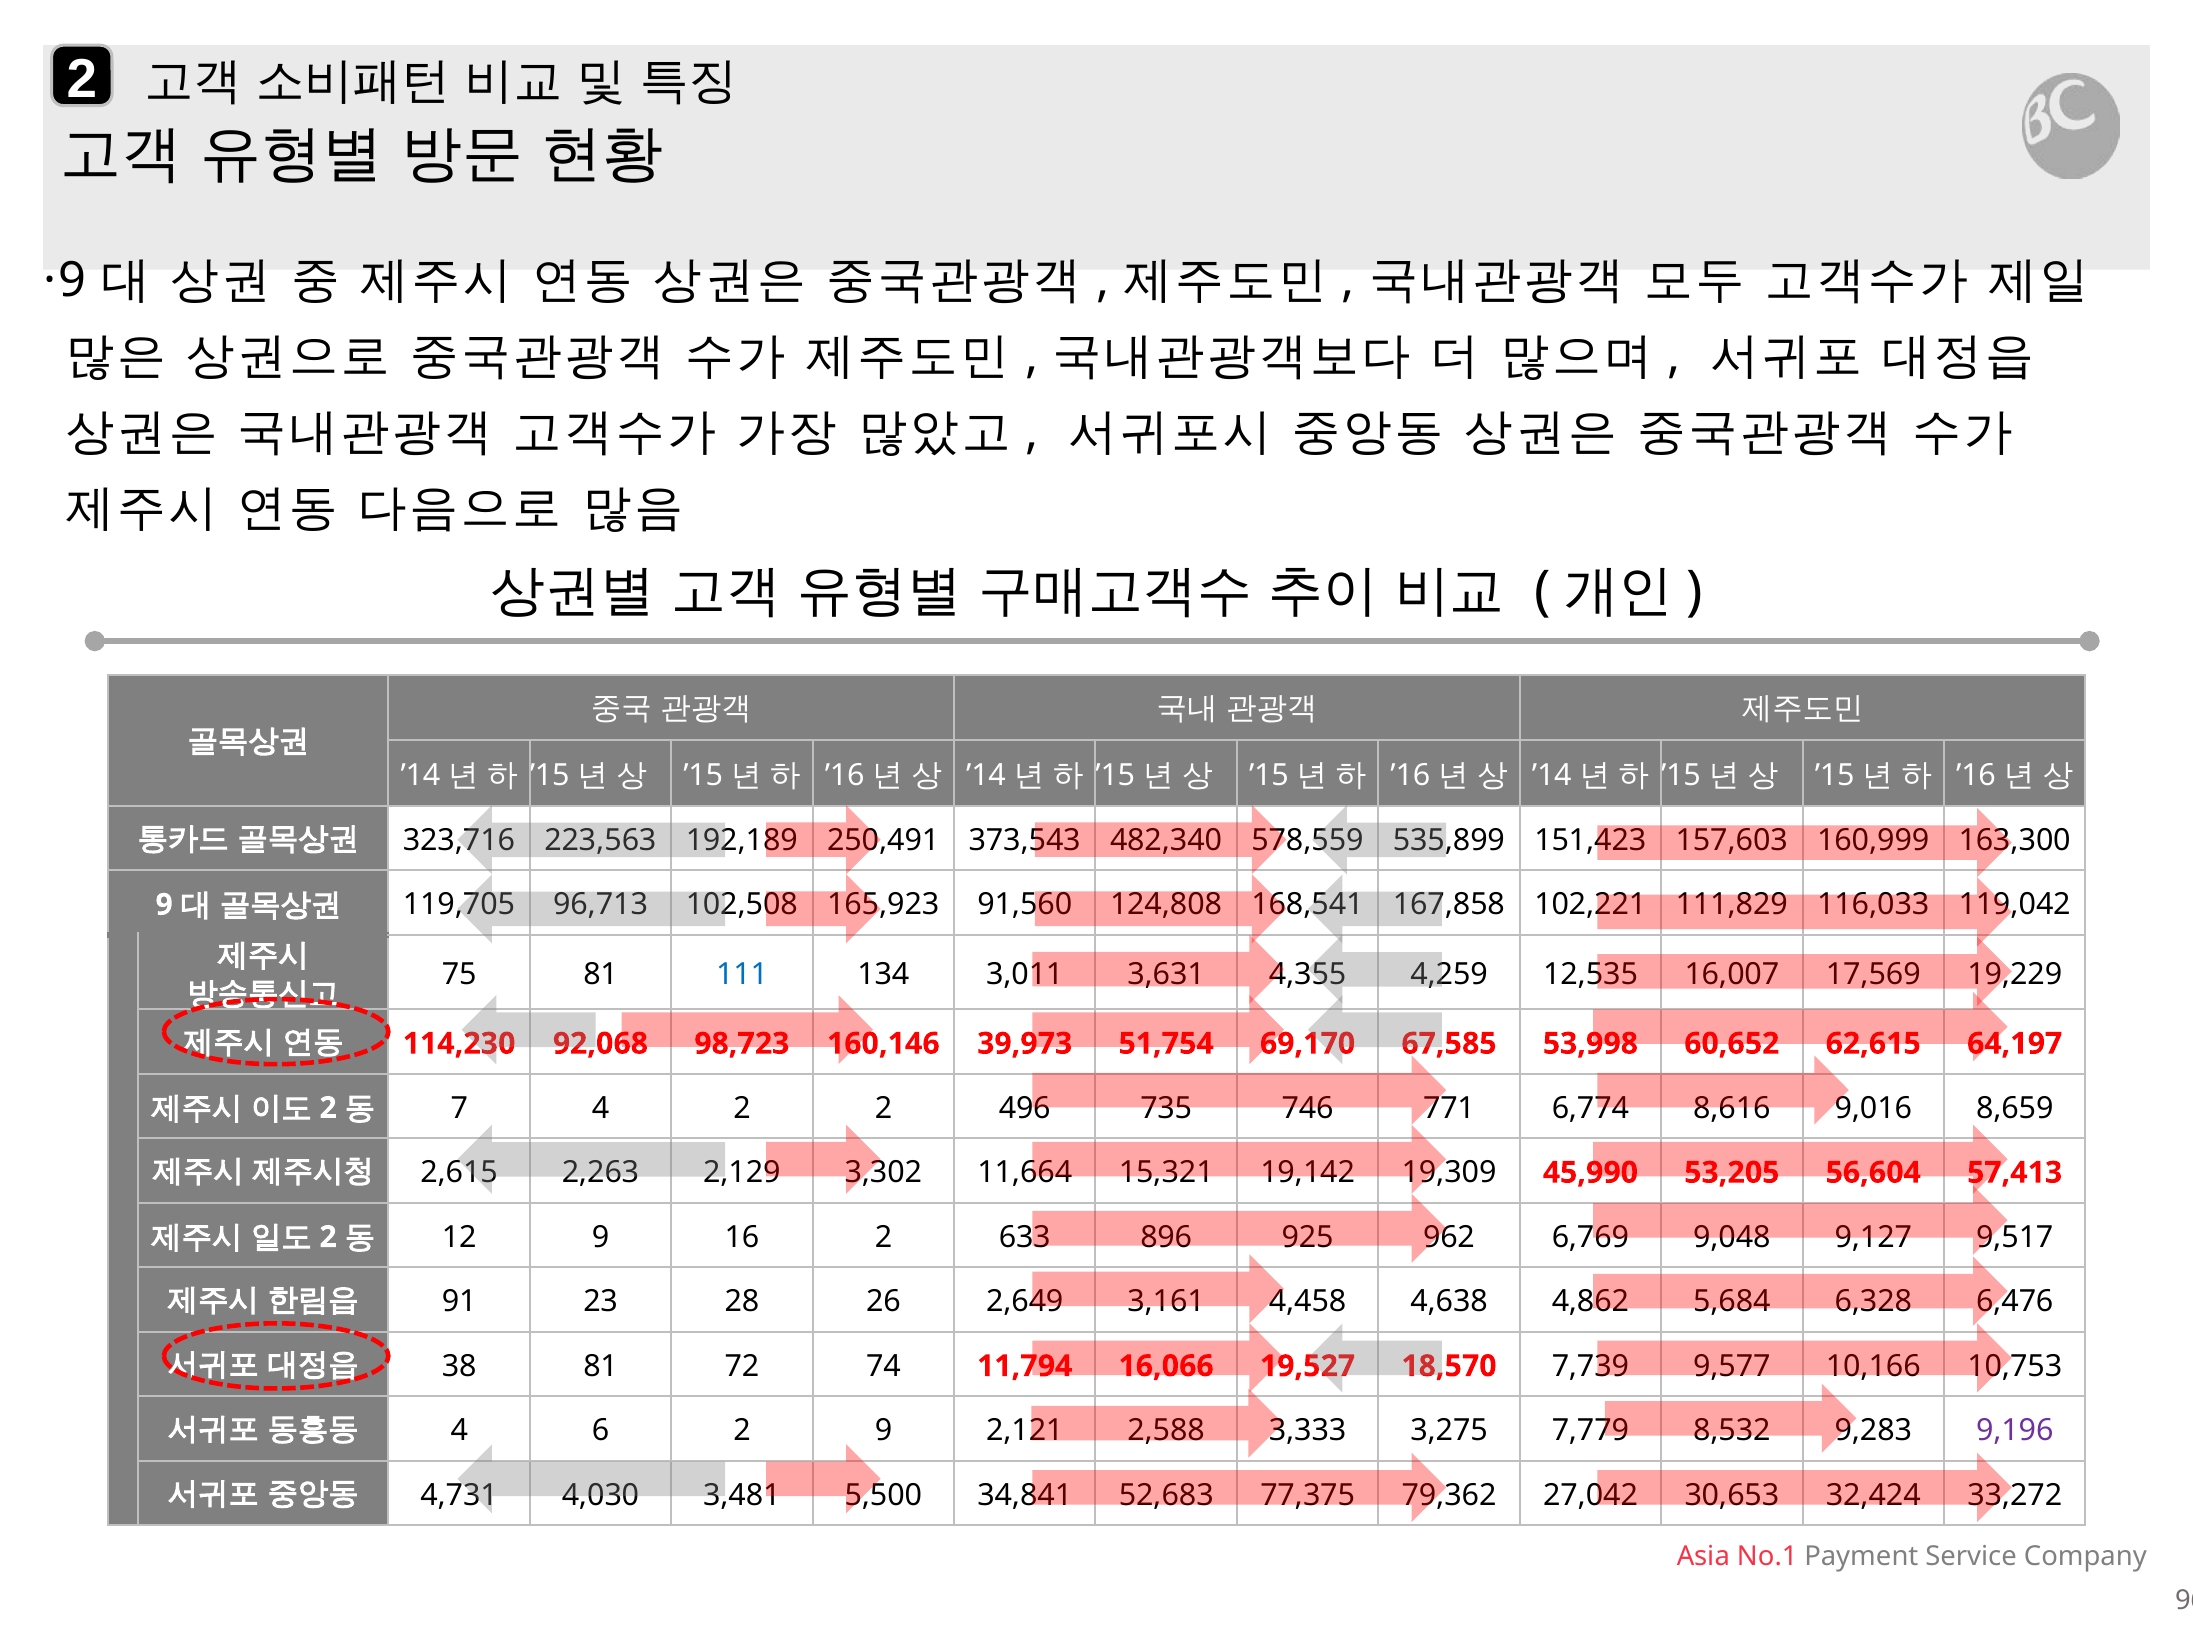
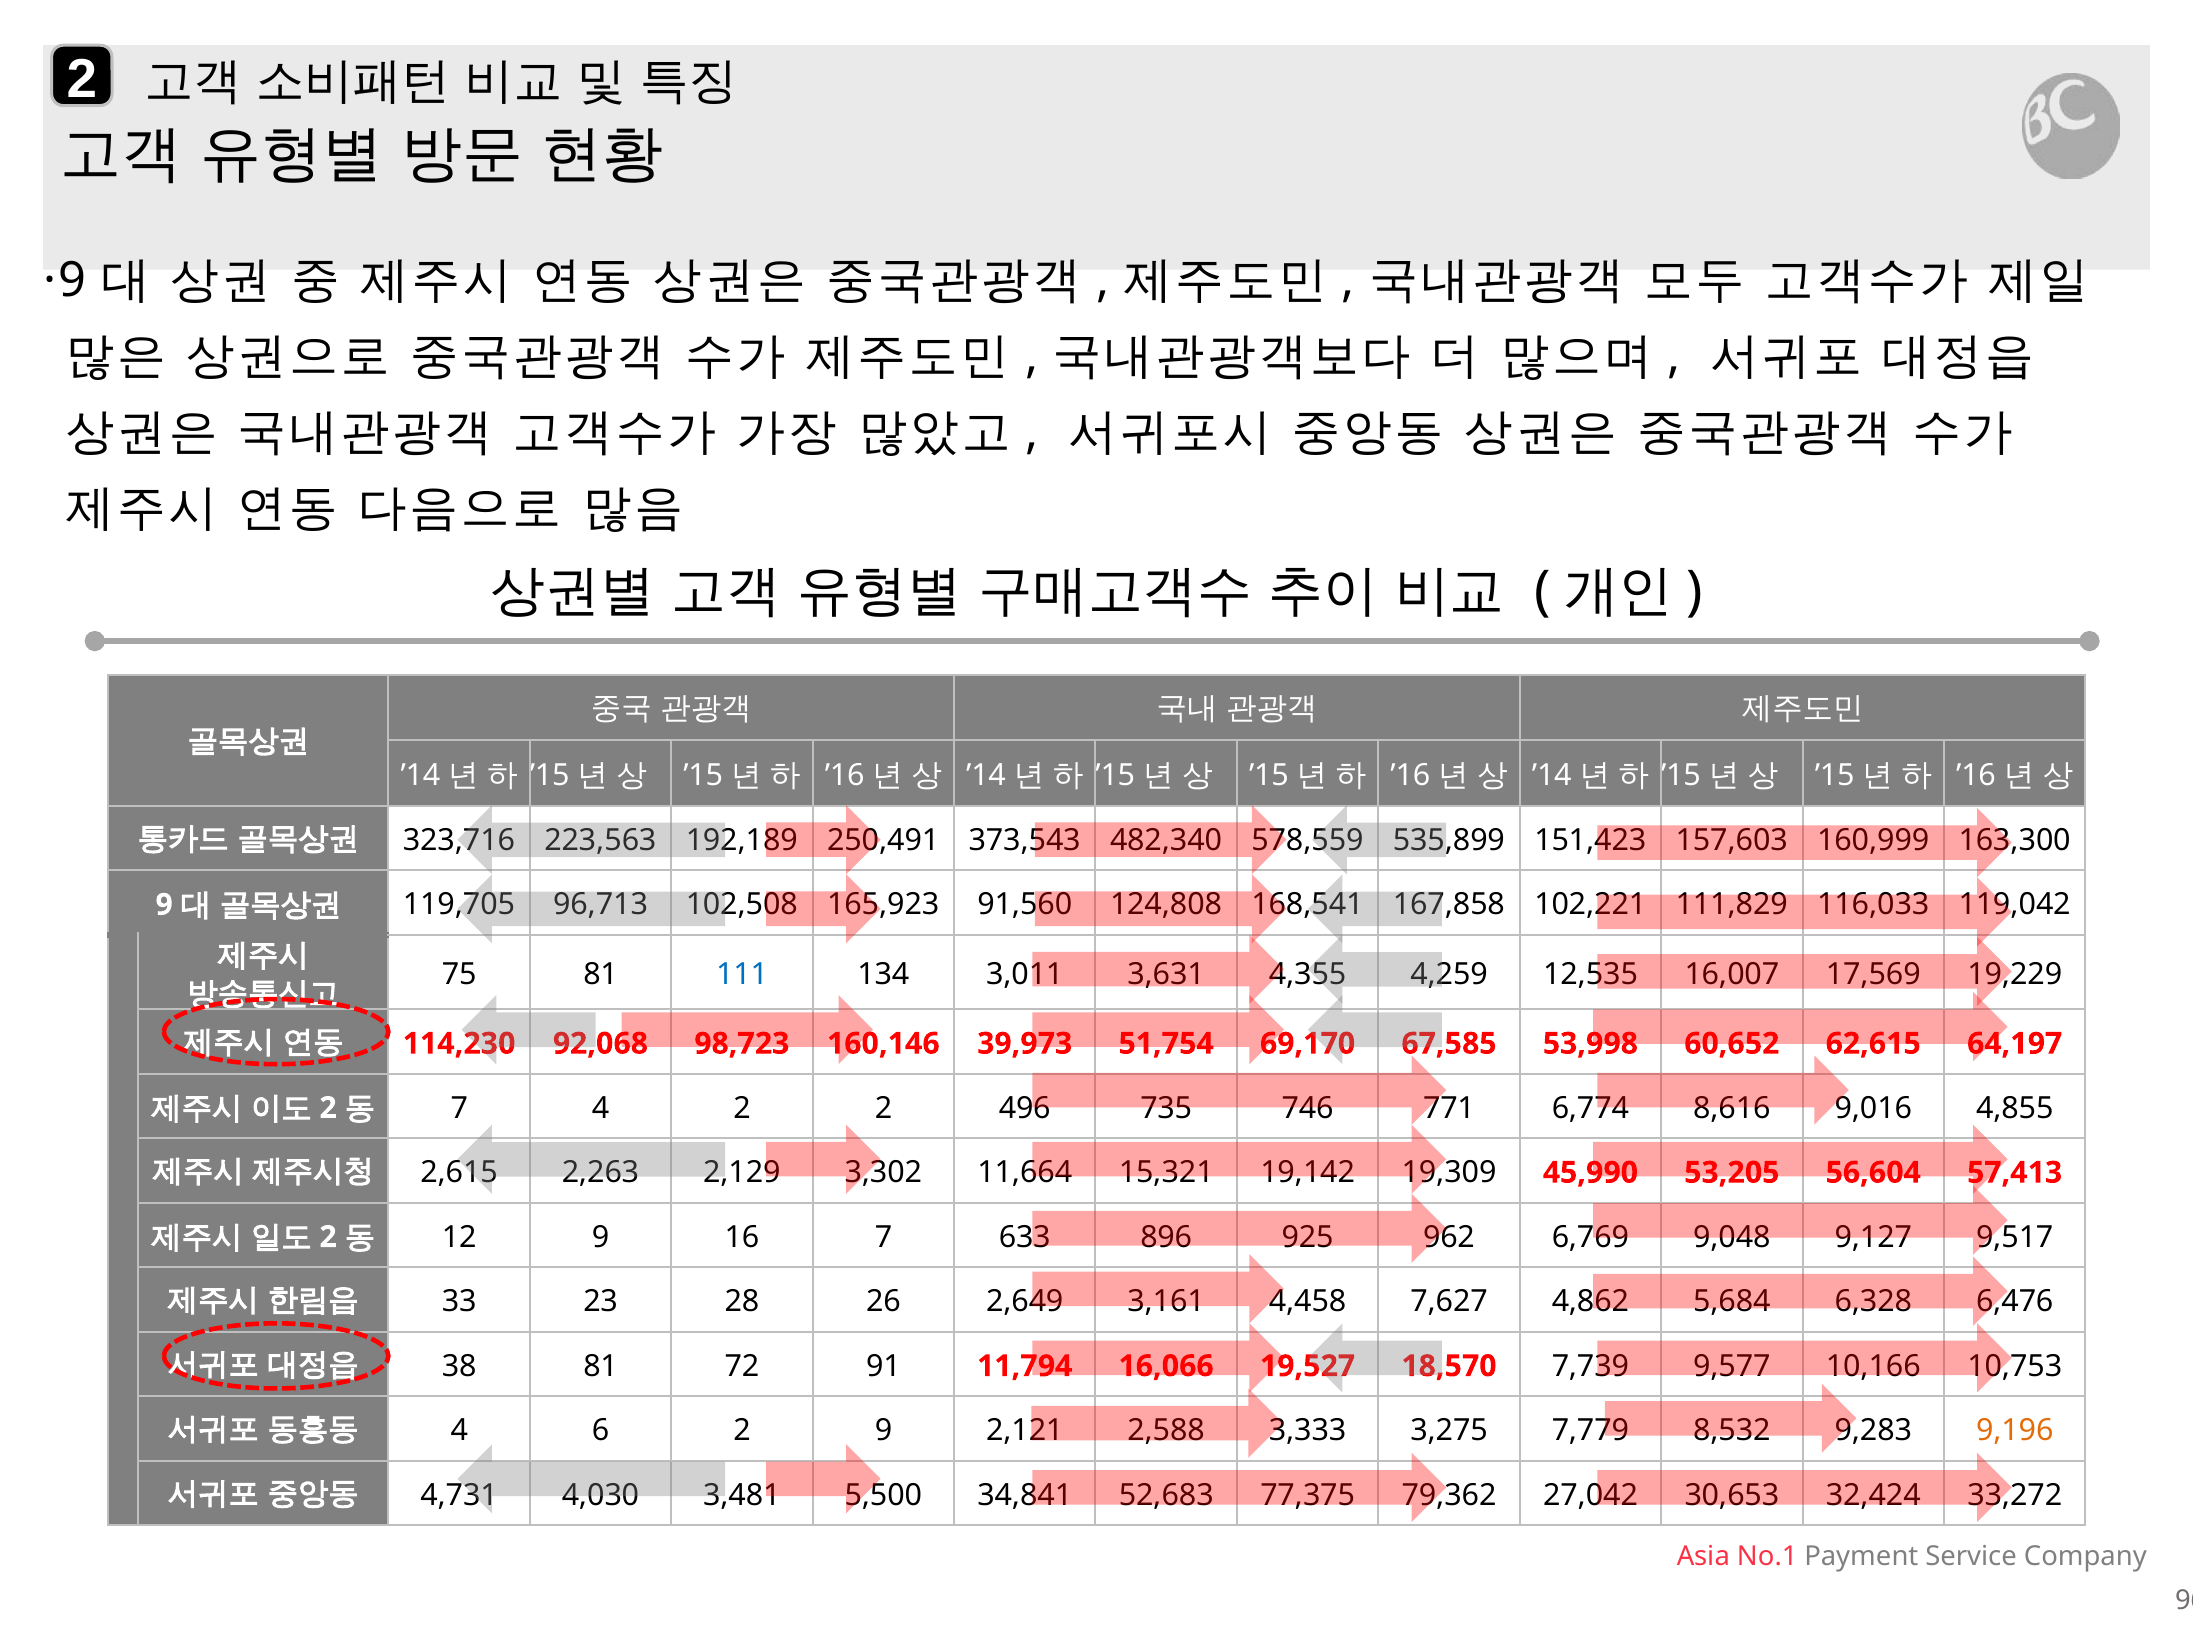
8,659: 8,659 -> 4,855
16 2: 2 -> 7
91: 91 -> 33
4,638: 4,638 -> 7,627
74: 74 -> 91
9,196 colour: purple -> orange
